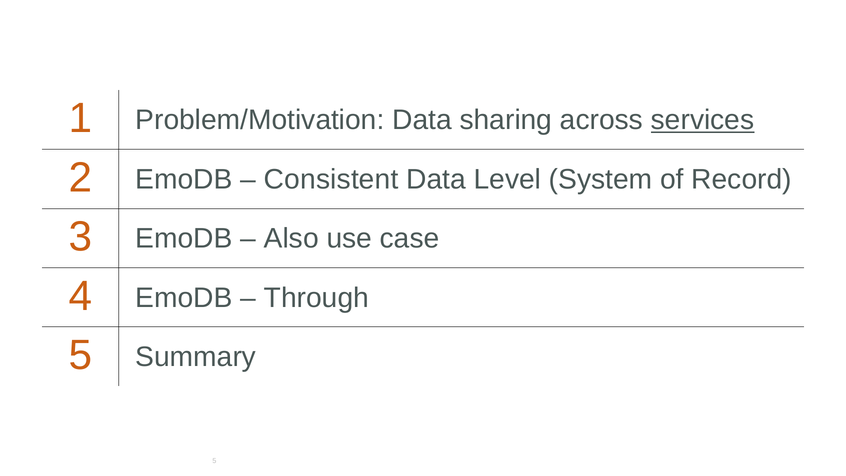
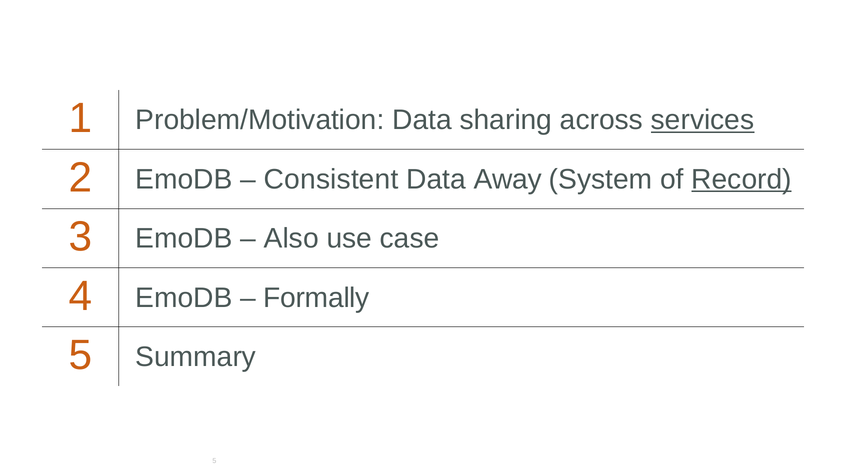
Level: Level -> Away
Record underline: none -> present
Through: Through -> Formally
